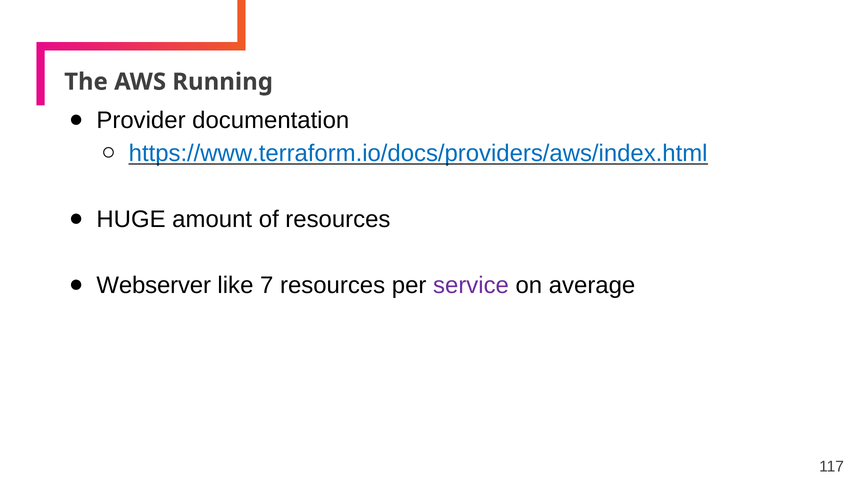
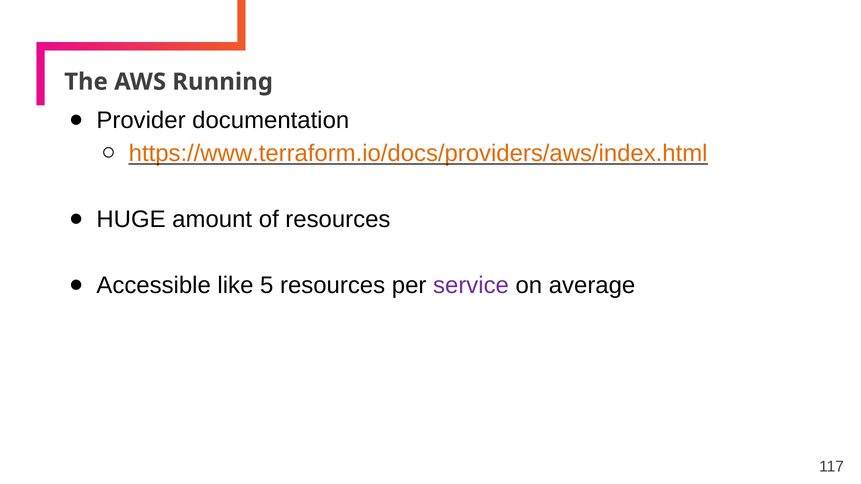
https://www.terraform.io/docs/providers/aws/index.html colour: blue -> orange
Webserver: Webserver -> Accessible
7: 7 -> 5
